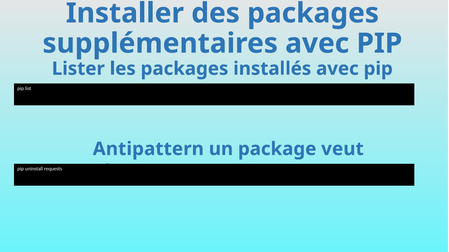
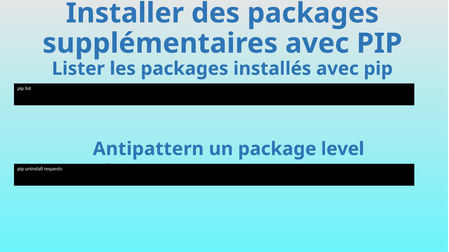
veut: veut -> level
